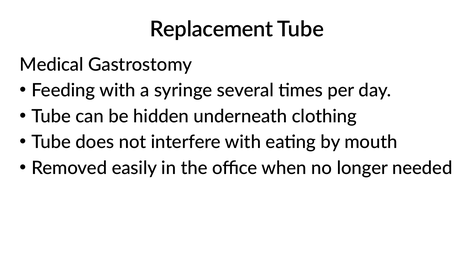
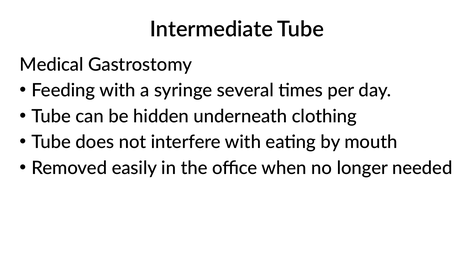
Replacement: Replacement -> Intermediate
